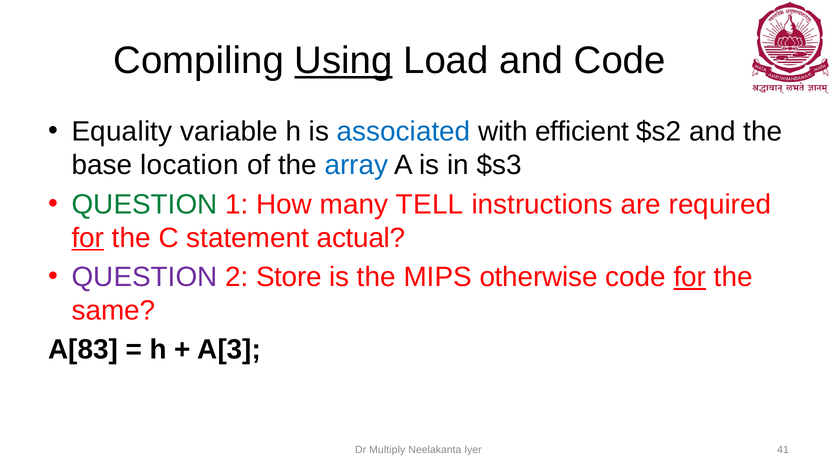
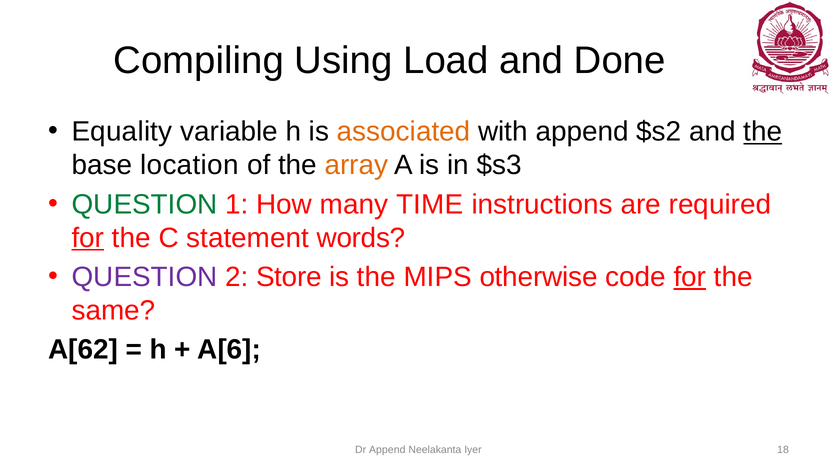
Using underline: present -> none
and Code: Code -> Done
associated colour: blue -> orange
with efficient: efficient -> append
the at (763, 132) underline: none -> present
array colour: blue -> orange
TELL: TELL -> TIME
actual: actual -> words
A[83: A[83 -> A[62
A[3: A[3 -> A[6
Dr Multiply: Multiply -> Append
41: 41 -> 18
